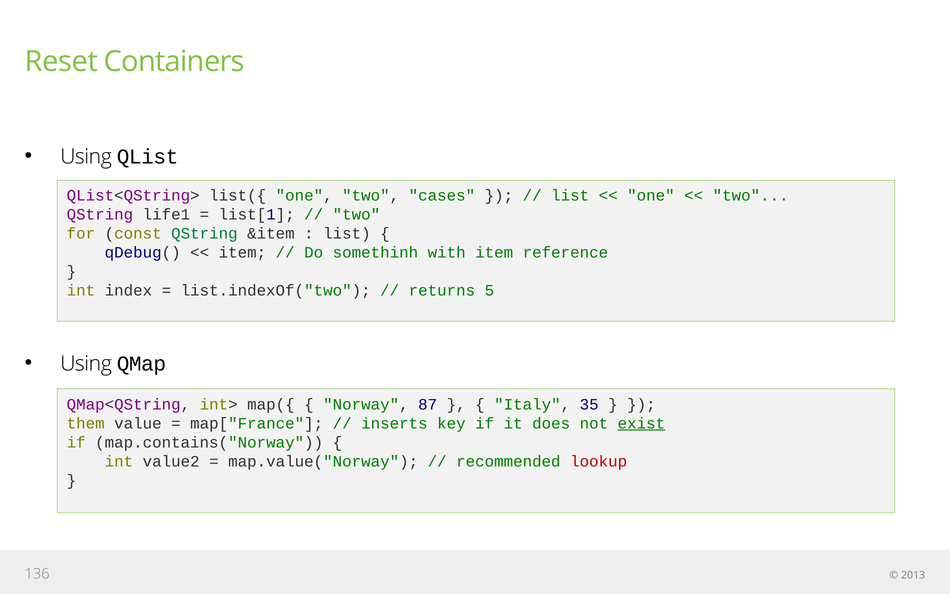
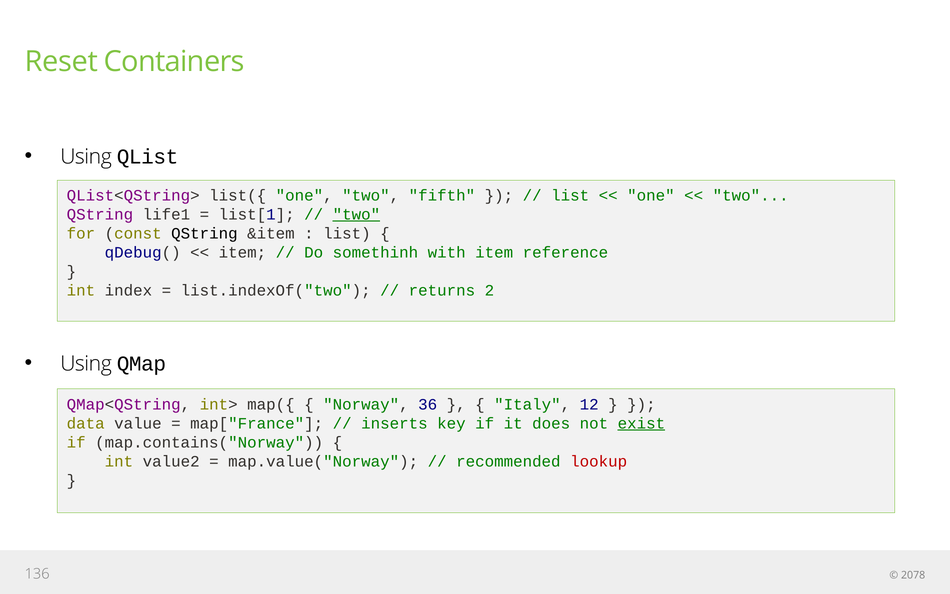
cases: cases -> fifth
two at (356, 214) underline: none -> present
QString at (204, 233) colour: green -> black
5: 5 -> 2
87: 87 -> 36
35: 35 -> 12
them: them -> data
2013: 2013 -> 2078
